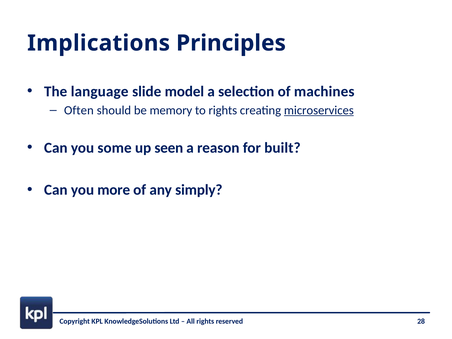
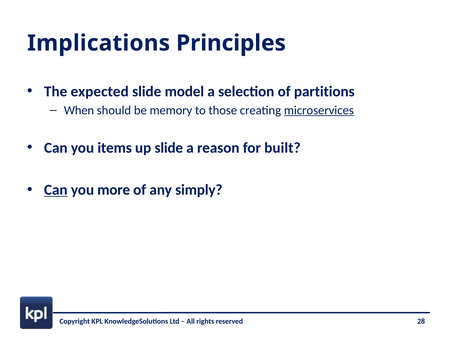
language: language -> expected
machines: machines -> partitions
Often: Often -> When
to rights: rights -> those
some: some -> items
up seen: seen -> slide
Can at (56, 190) underline: none -> present
